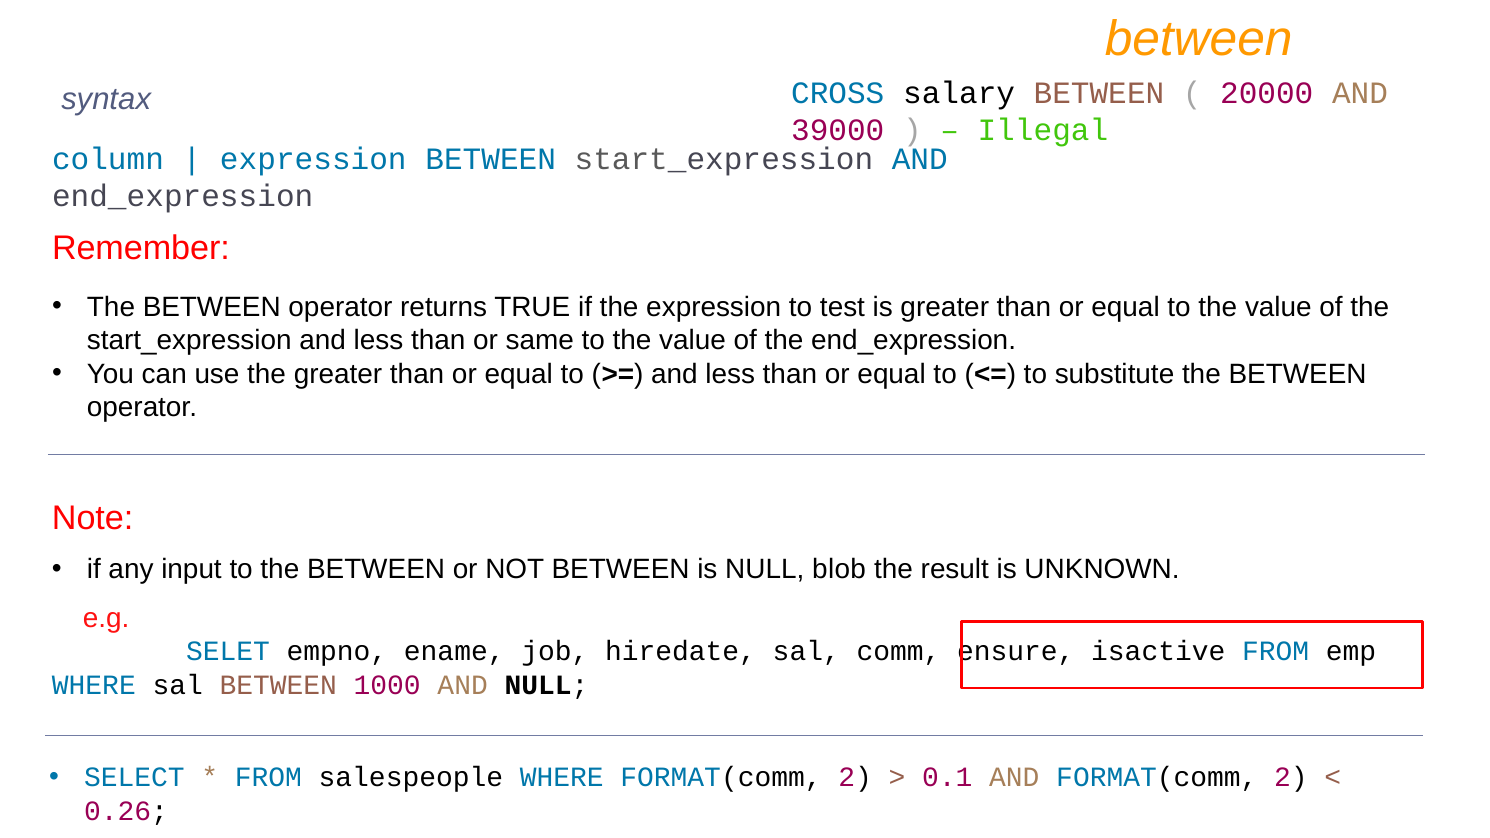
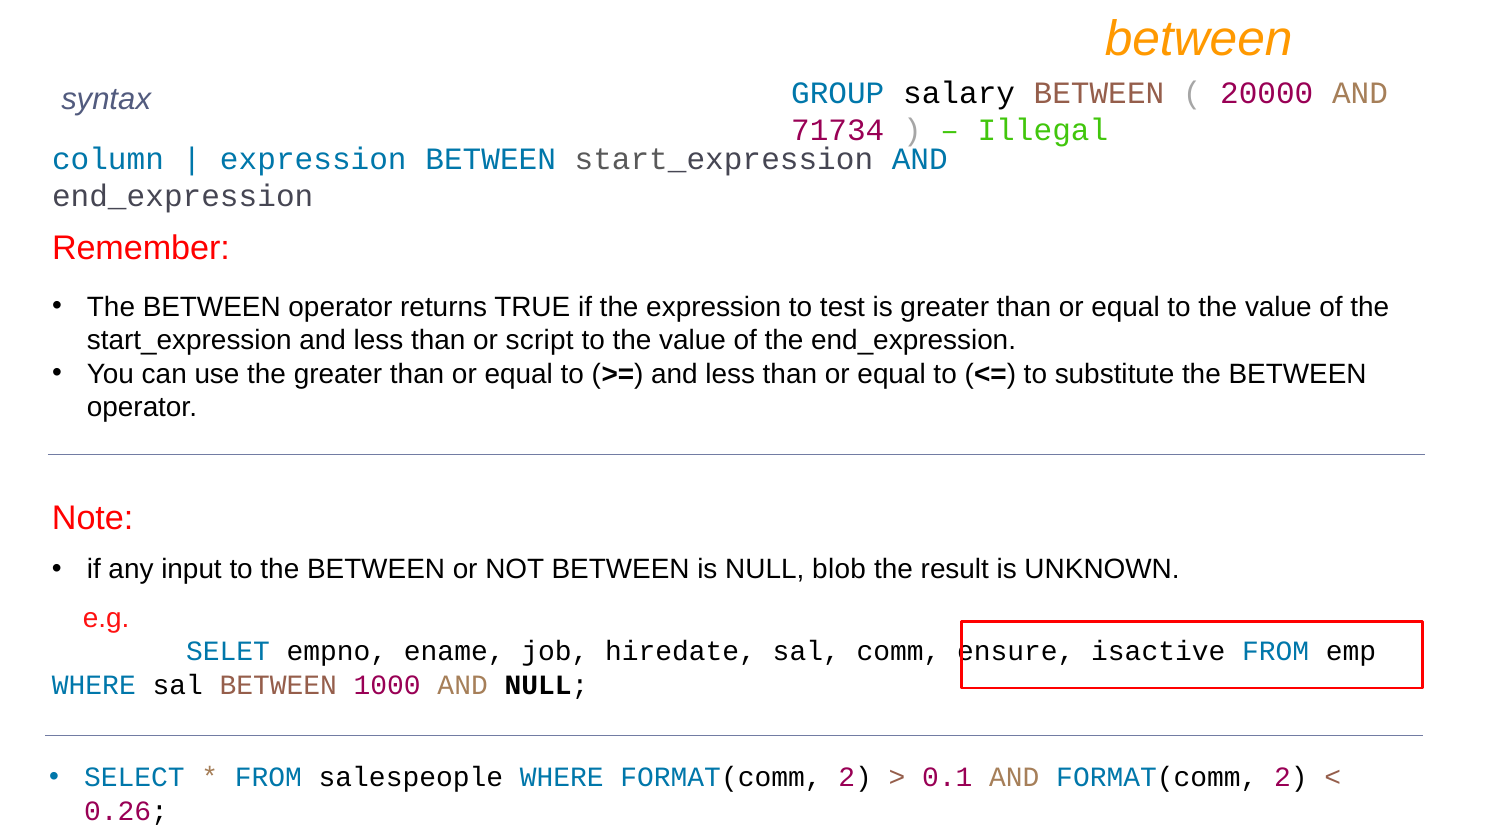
CROSS: CROSS -> GROUP
39000: 39000 -> 71734
same: same -> script
